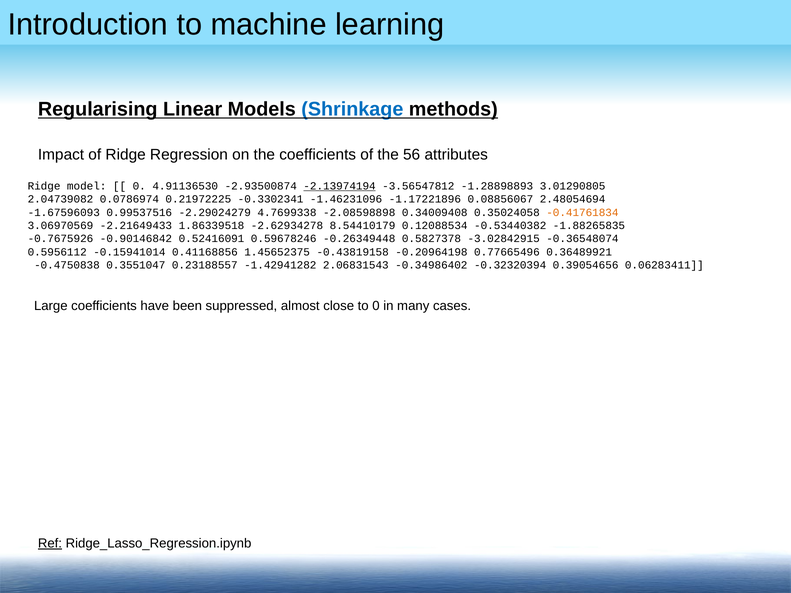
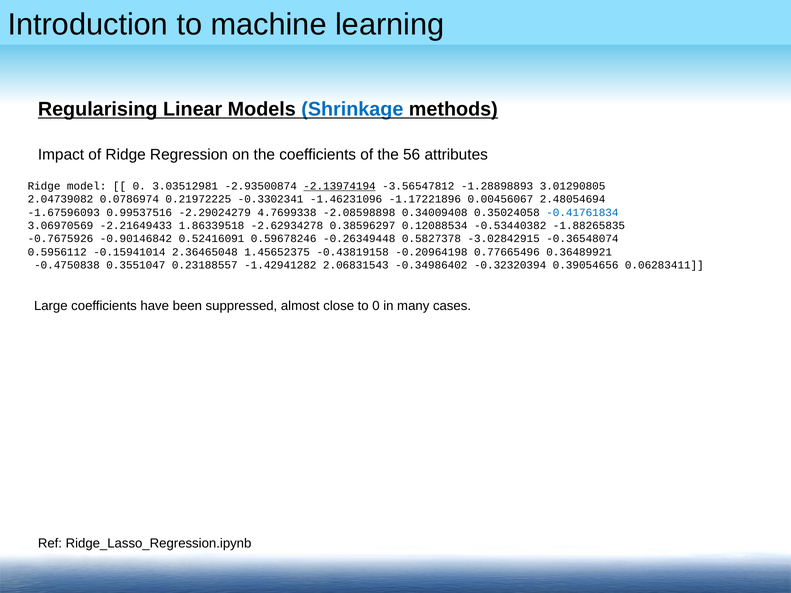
4.91136530: 4.91136530 -> 3.03512981
0.08856067: 0.08856067 -> 0.00456067
-0.41761834 colour: orange -> blue
8.54410179: 8.54410179 -> 0.38596297
0.41168856: 0.41168856 -> 2.36465048
Ref underline: present -> none
